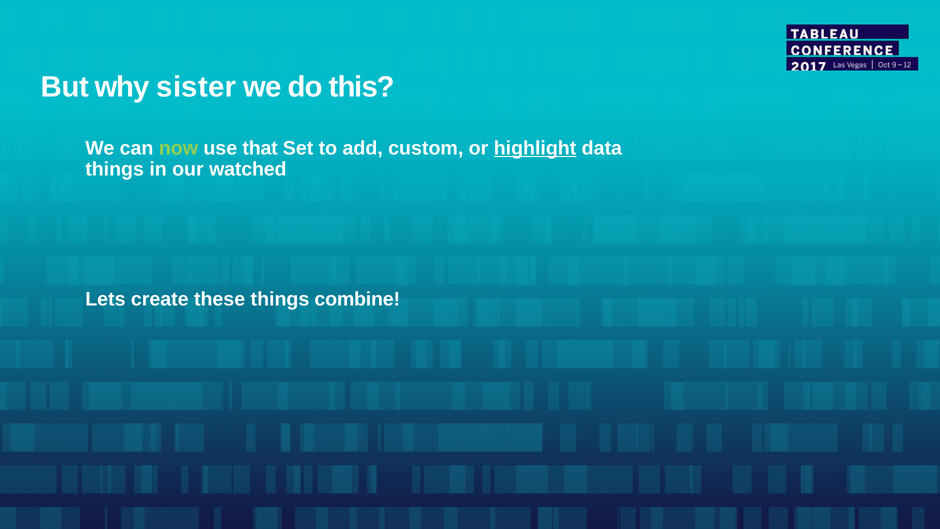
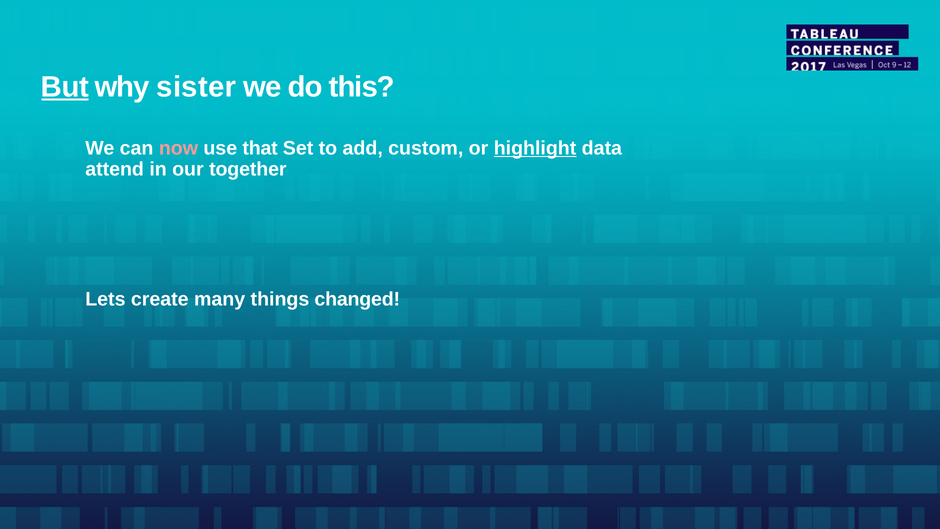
But underline: none -> present
now colour: light green -> pink
things at (115, 169): things -> attend
watched: watched -> together
these: these -> many
combine: combine -> changed
